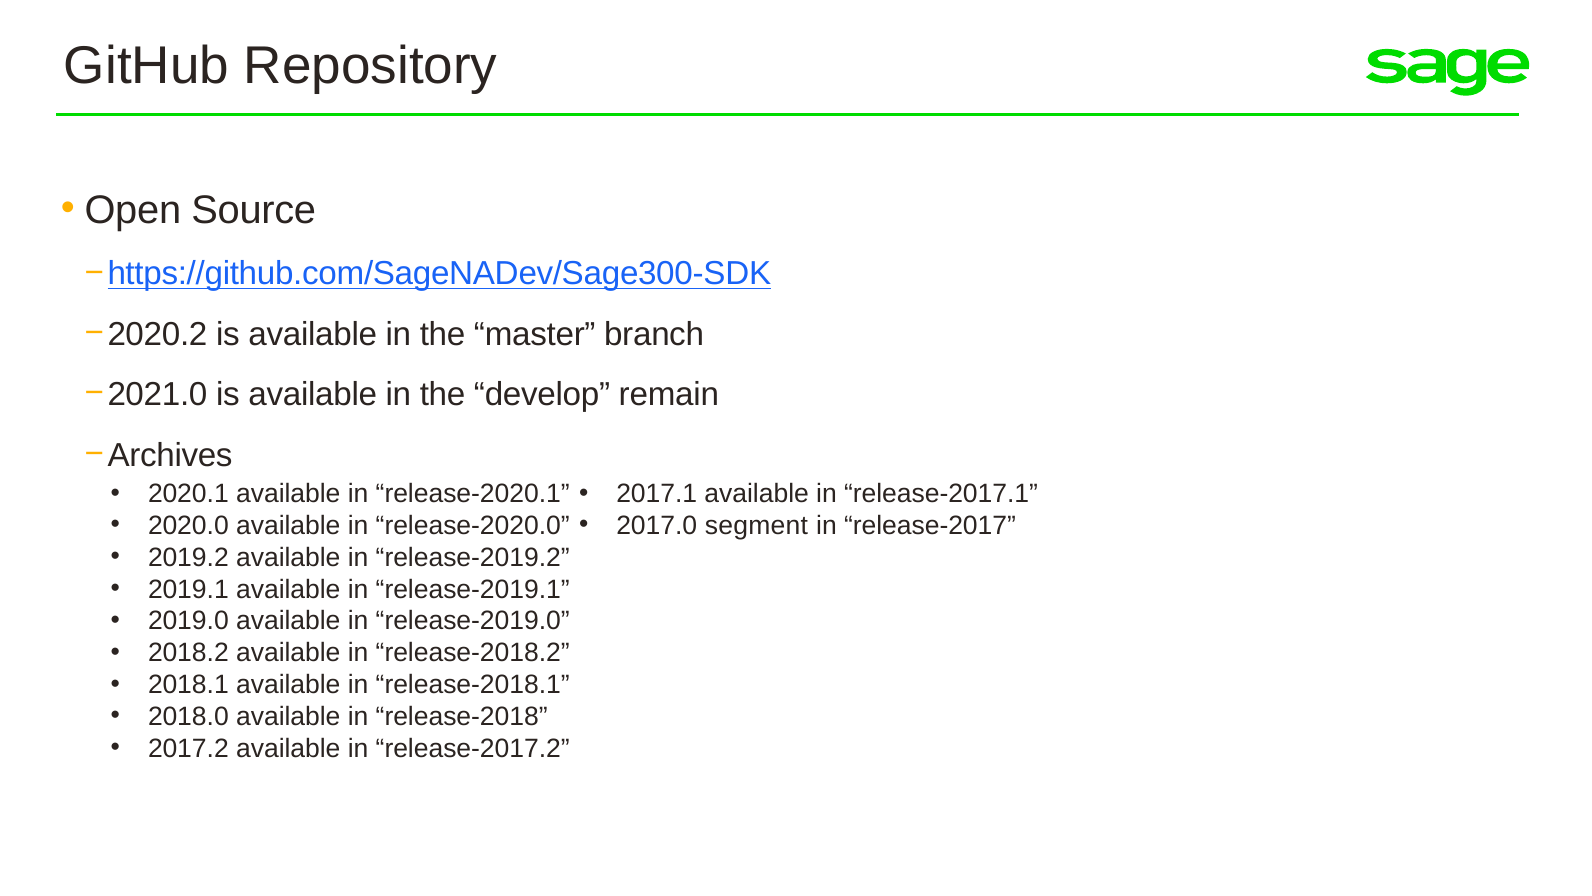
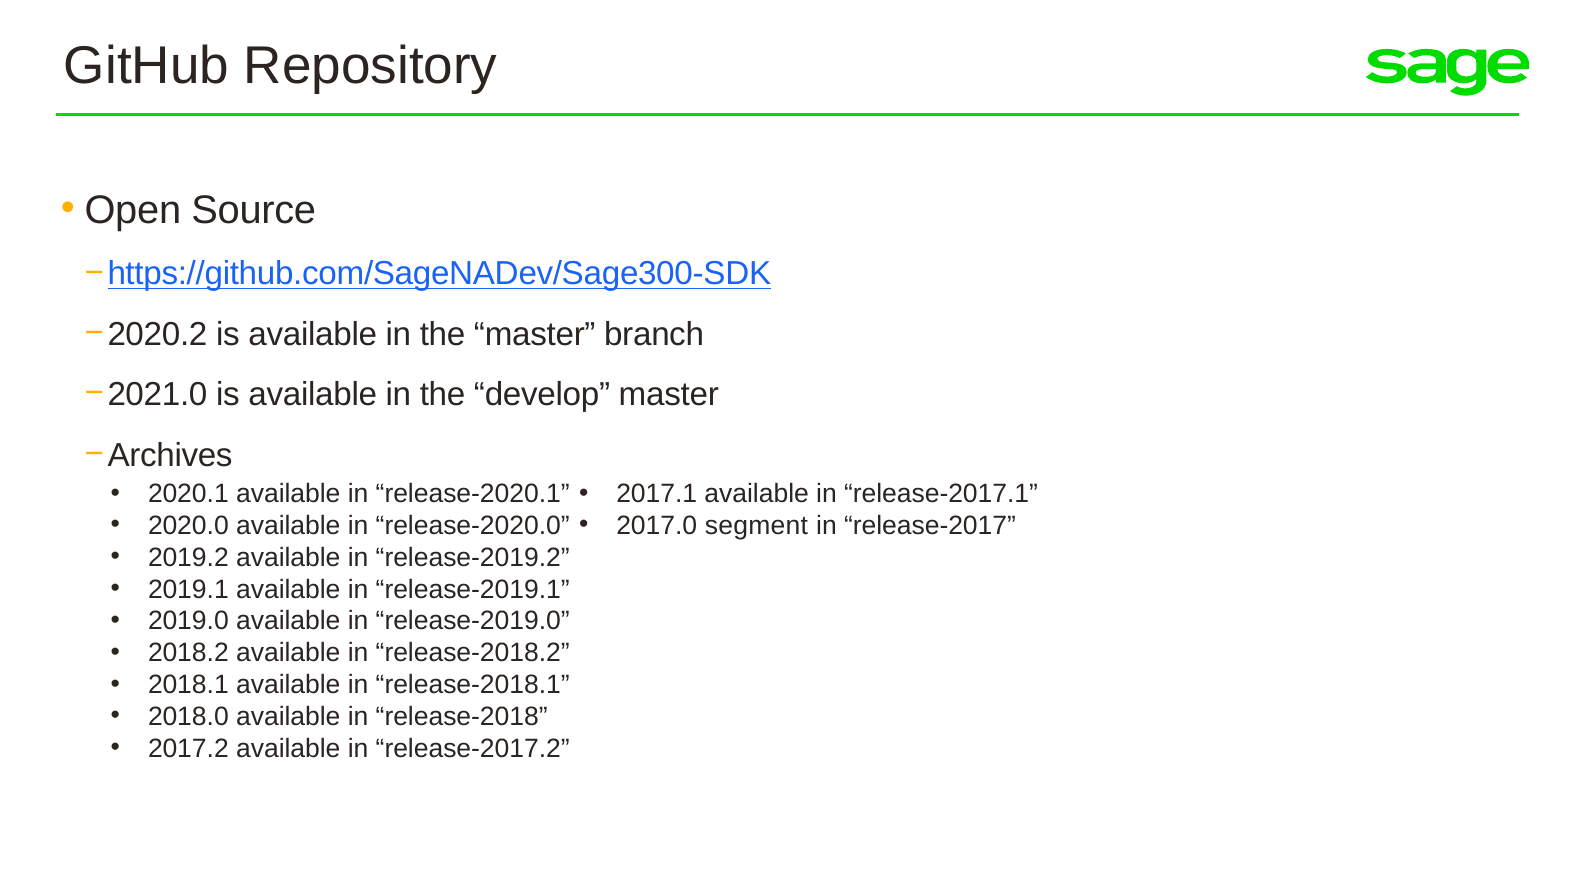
develop remain: remain -> master
